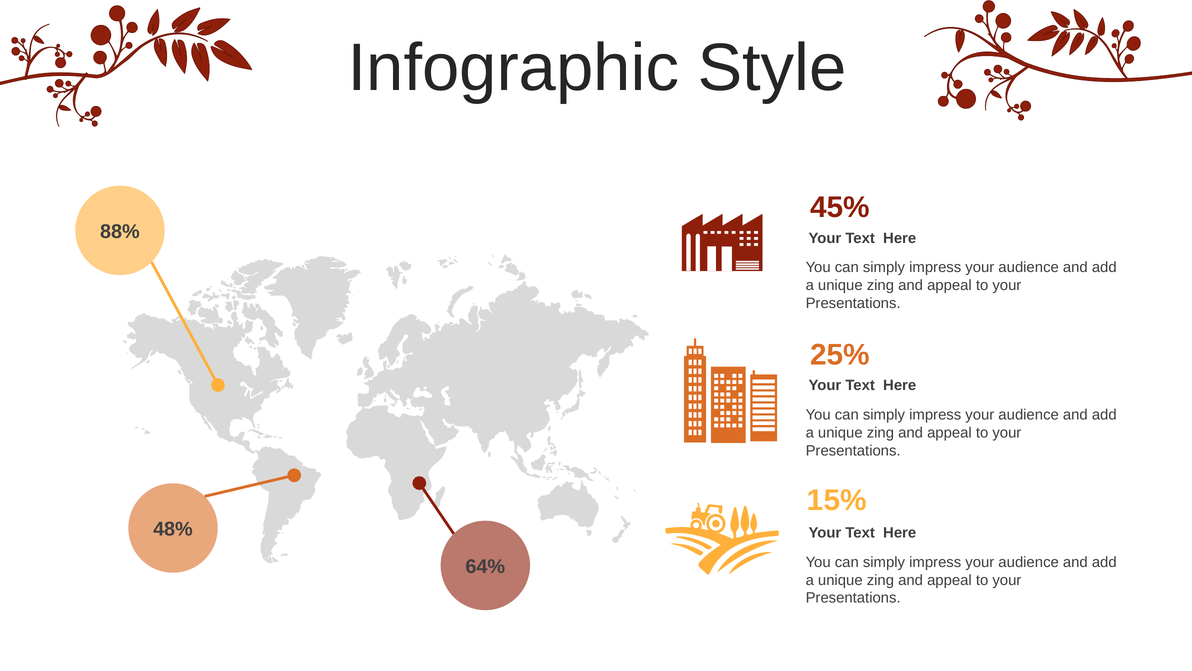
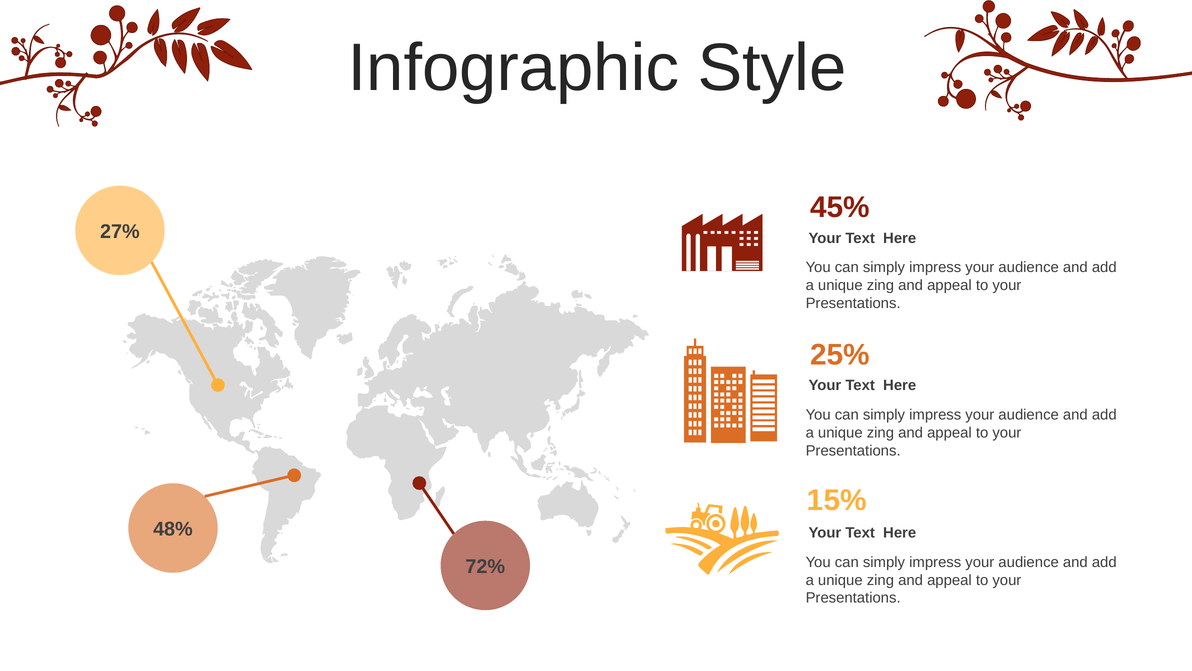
88%: 88% -> 27%
64%: 64% -> 72%
